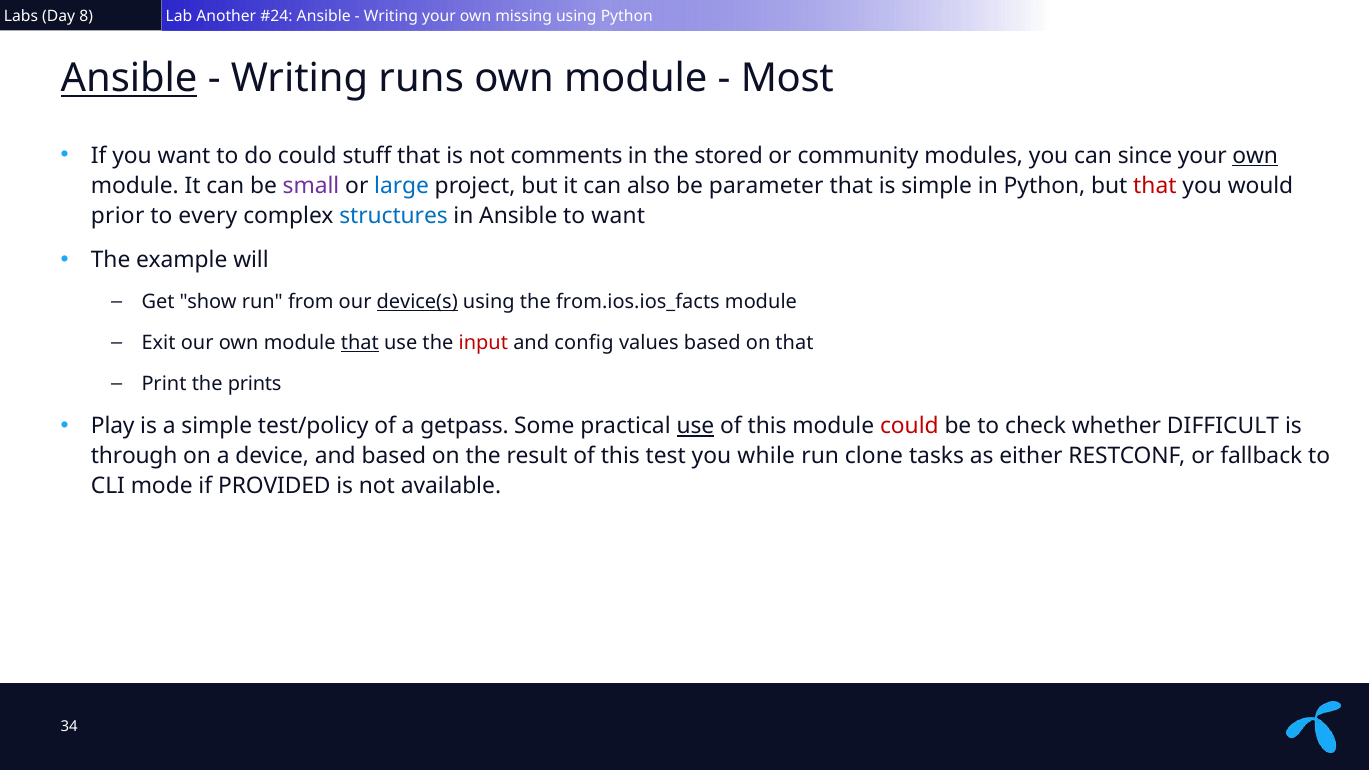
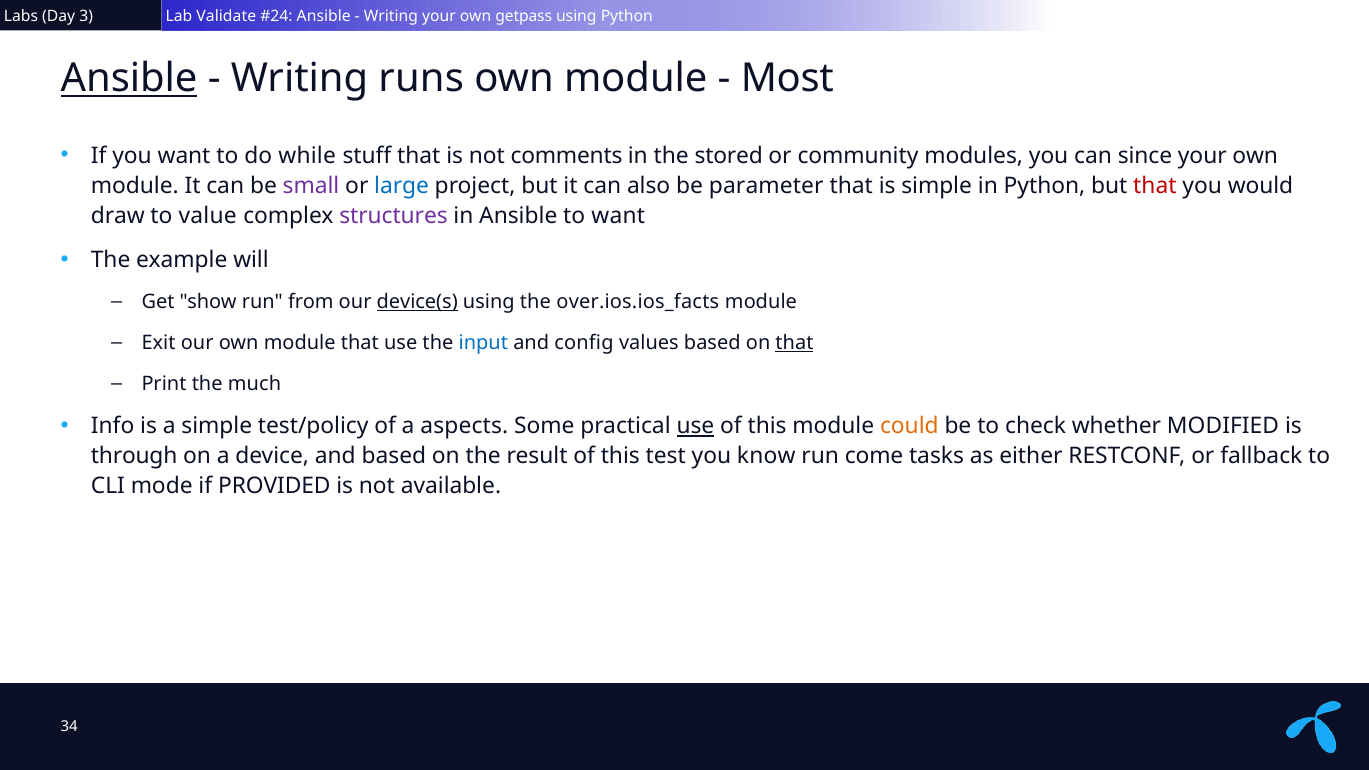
8: 8 -> 3
Another: Another -> Validate
missing: missing -> getpass
do could: could -> while
own at (1255, 156) underline: present -> none
prior: prior -> draw
every: every -> value
structures colour: blue -> purple
from.ios.ios_facts: from.ios.ios_facts -> over.ios.ios_facts
that at (360, 343) underline: present -> none
input colour: red -> blue
that at (794, 343) underline: none -> present
prints: prints -> much
Play: Play -> Info
getpass: getpass -> aspects
could at (909, 426) colour: red -> orange
DIFFICULT: DIFFICULT -> MODIFIED
while: while -> know
clone: clone -> come
